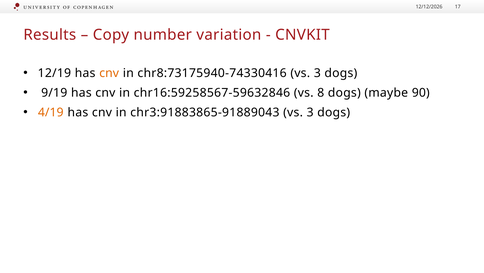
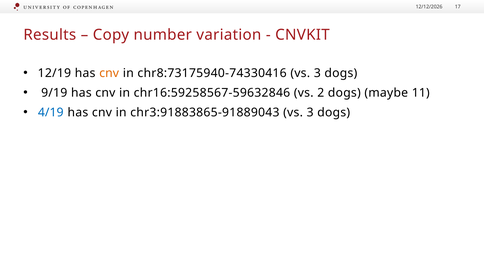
8: 8 -> 2
90: 90 -> 11
4/19 colour: orange -> blue
